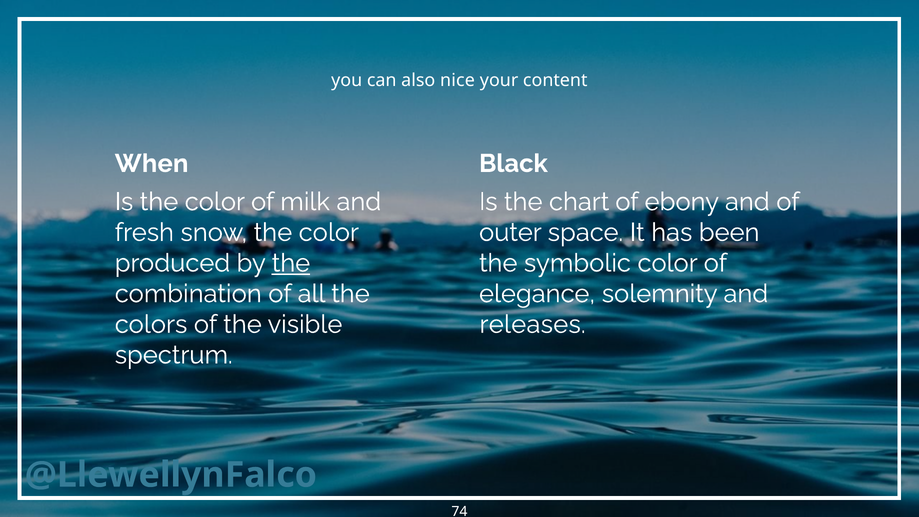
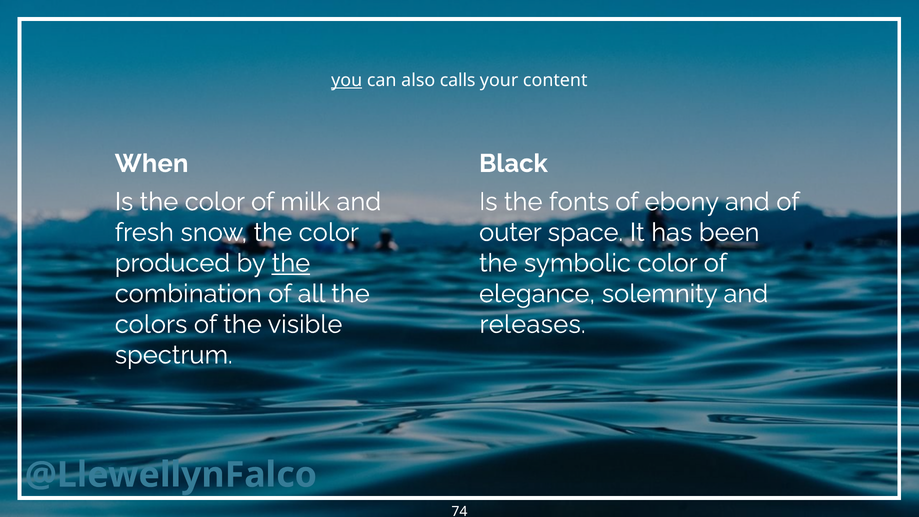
you underline: none -> present
nice: nice -> calls
chart: chart -> fonts
